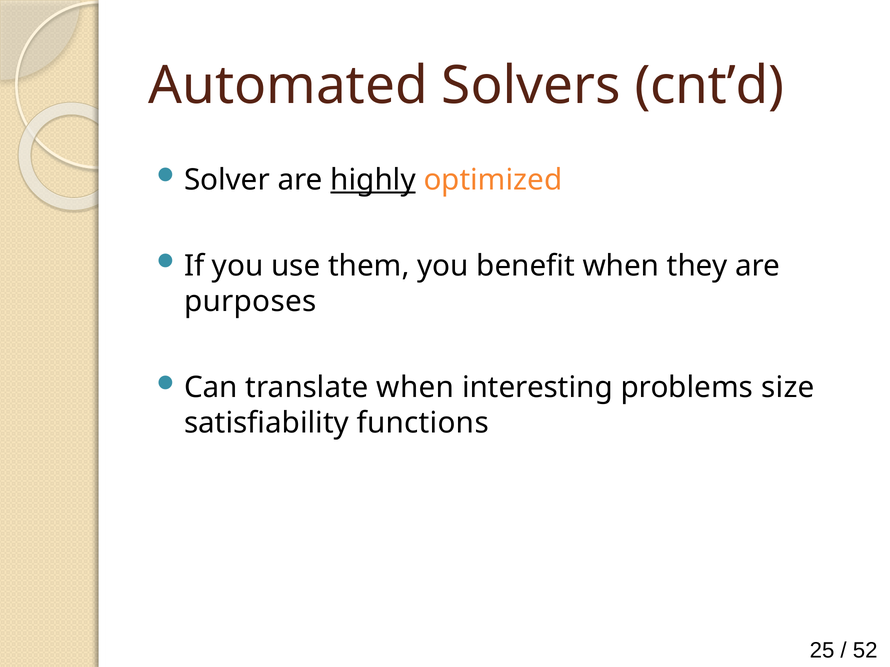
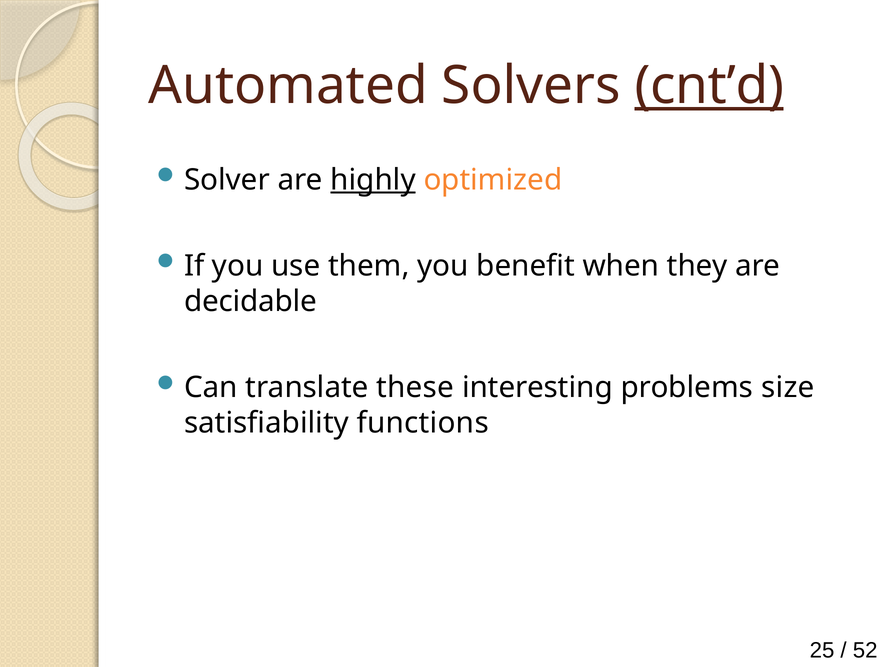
cnt’d underline: none -> present
purposes: purposes -> decidable
translate when: when -> these
